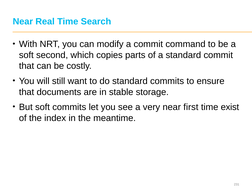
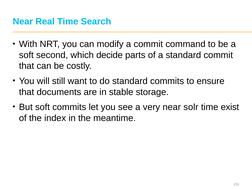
copies: copies -> decide
first: first -> solr
